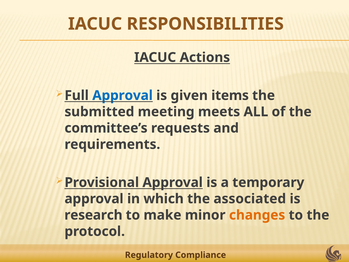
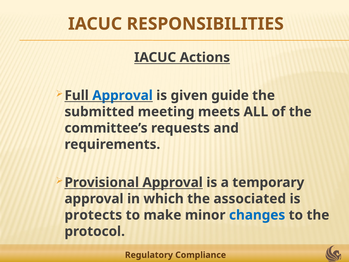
items: items -> guide
research: research -> protects
changes colour: orange -> blue
